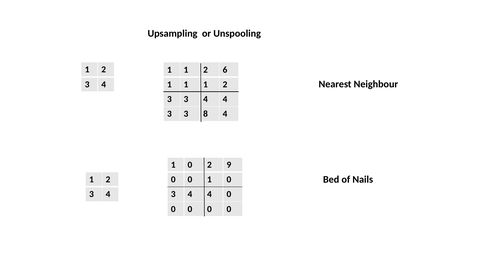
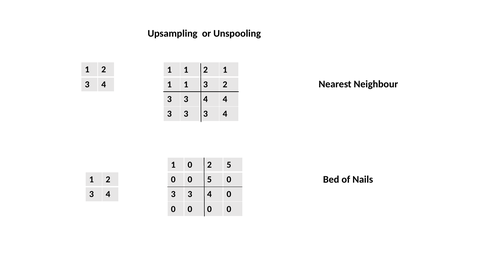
2 6: 6 -> 1
1 1 1: 1 -> 3
3 3 8: 8 -> 3
2 9: 9 -> 5
1 at (209, 179): 1 -> 5
4 at (190, 194): 4 -> 3
